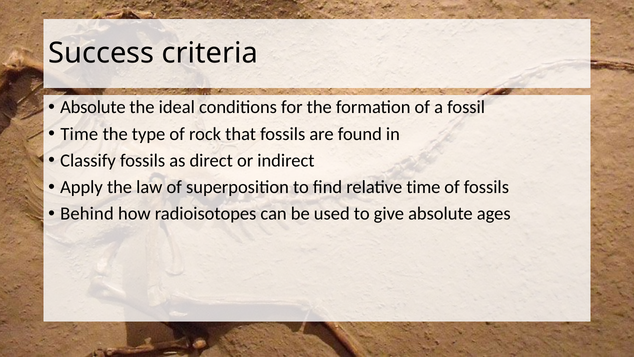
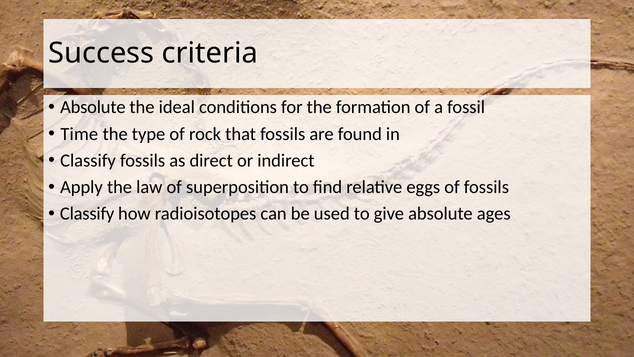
relative time: time -> eggs
Behind at (87, 214): Behind -> Classify
